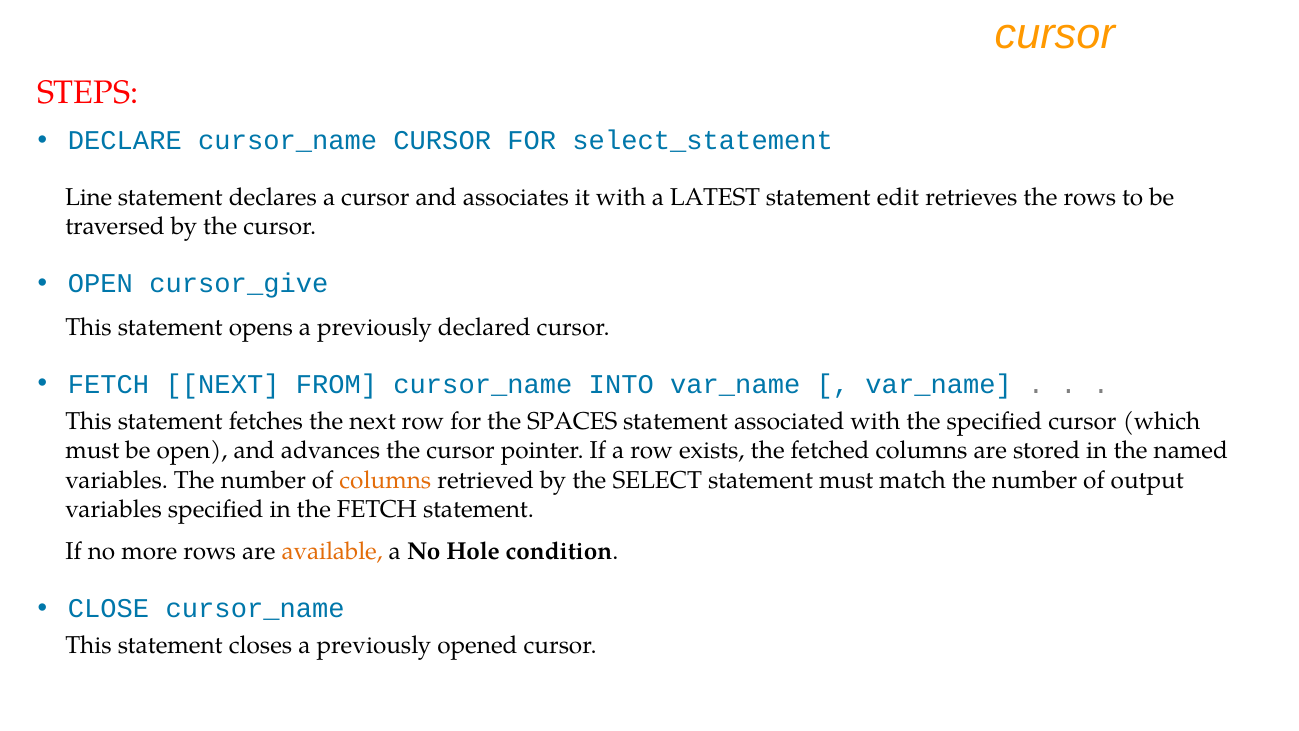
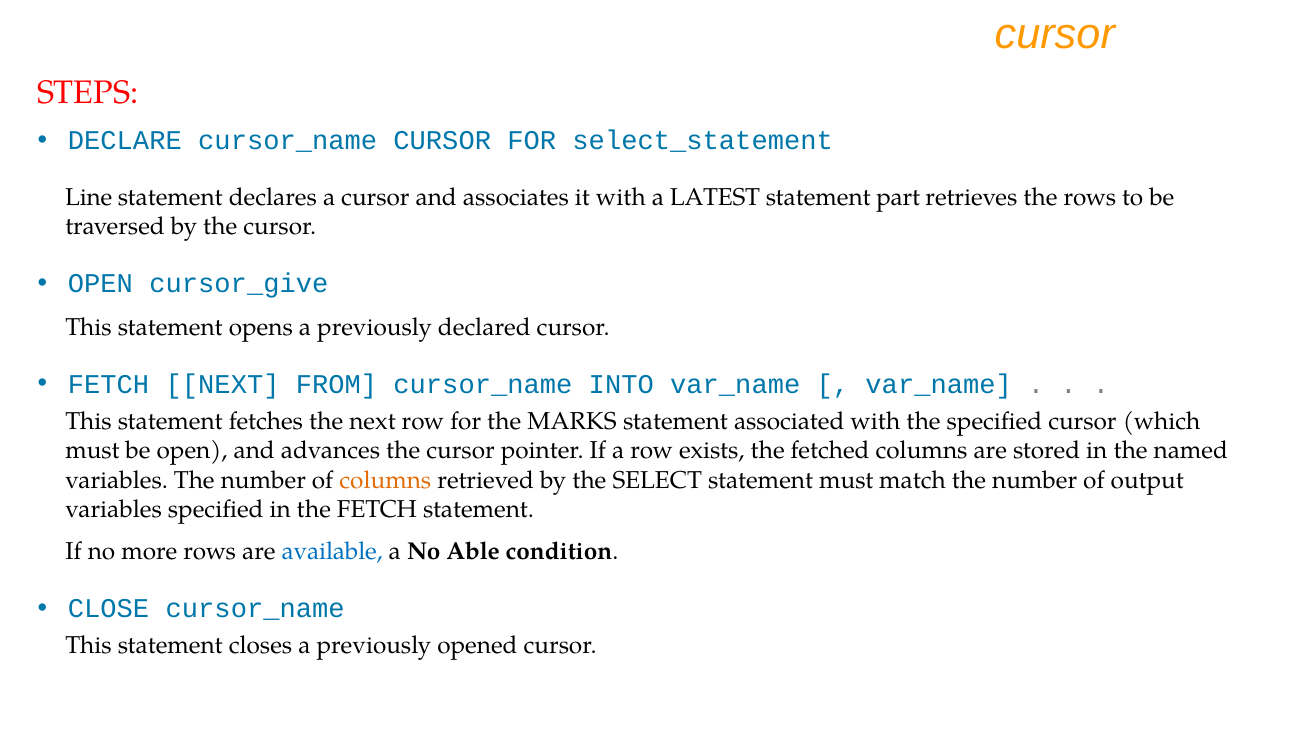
edit: edit -> part
SPACES: SPACES -> MARKS
available colour: orange -> blue
Hole: Hole -> Able
